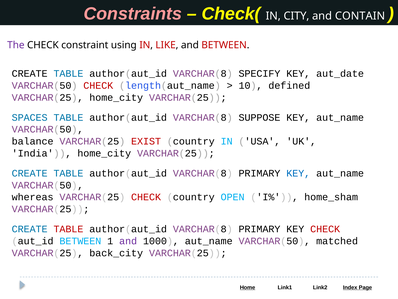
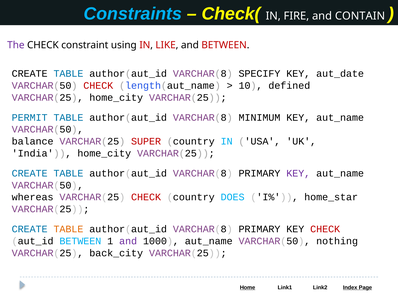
Constraints colour: pink -> light blue
CITY: CITY -> FIRE
SPACES: SPACES -> PERMIT
SUPPOSE: SUPPOSE -> MINIMUM
EXIST: EXIST -> SUPER
KEY at (298, 173) colour: blue -> purple
OPEN: OPEN -> DOES
home_sham: home_sham -> home_star
TABLE at (68, 229) colour: red -> orange
matched: matched -> nothing
